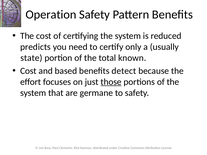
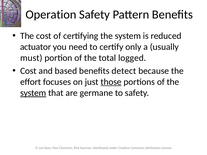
predicts: predicts -> actuator
state: state -> must
known: known -> logged
system at (33, 93) underline: none -> present
